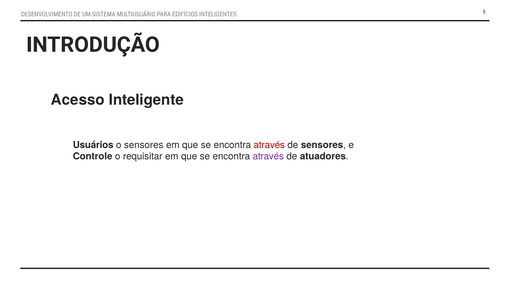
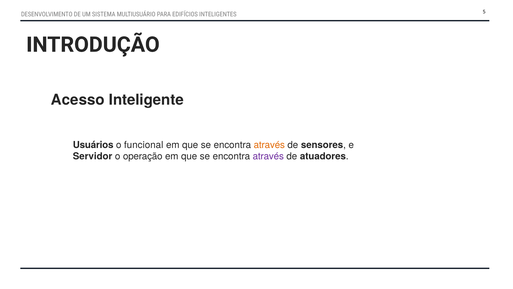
o sensores: sensores -> funcional
através at (269, 145) colour: red -> orange
Controle: Controle -> Servidor
requisitar: requisitar -> operação
